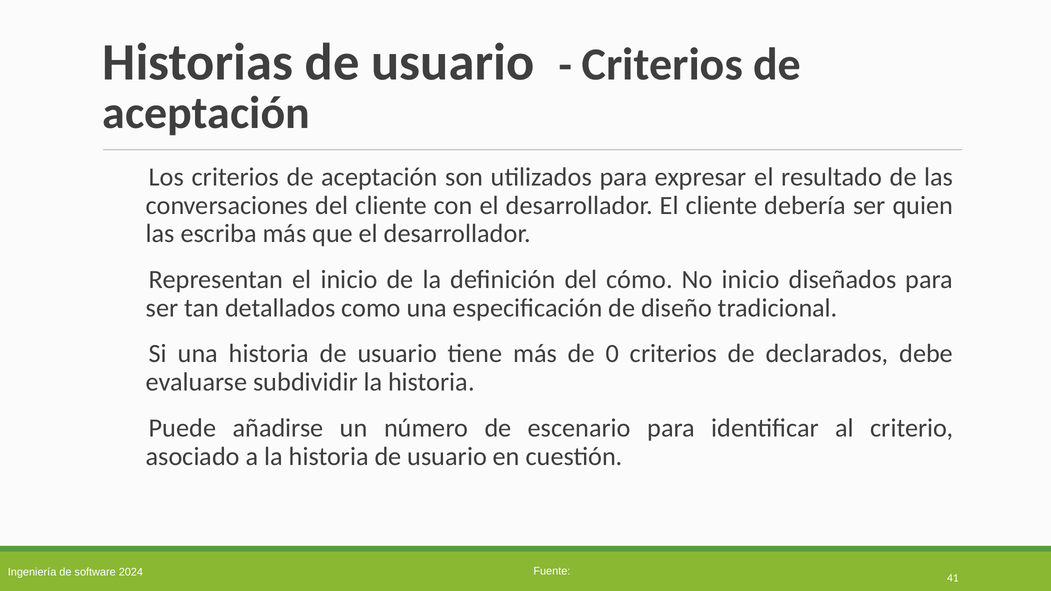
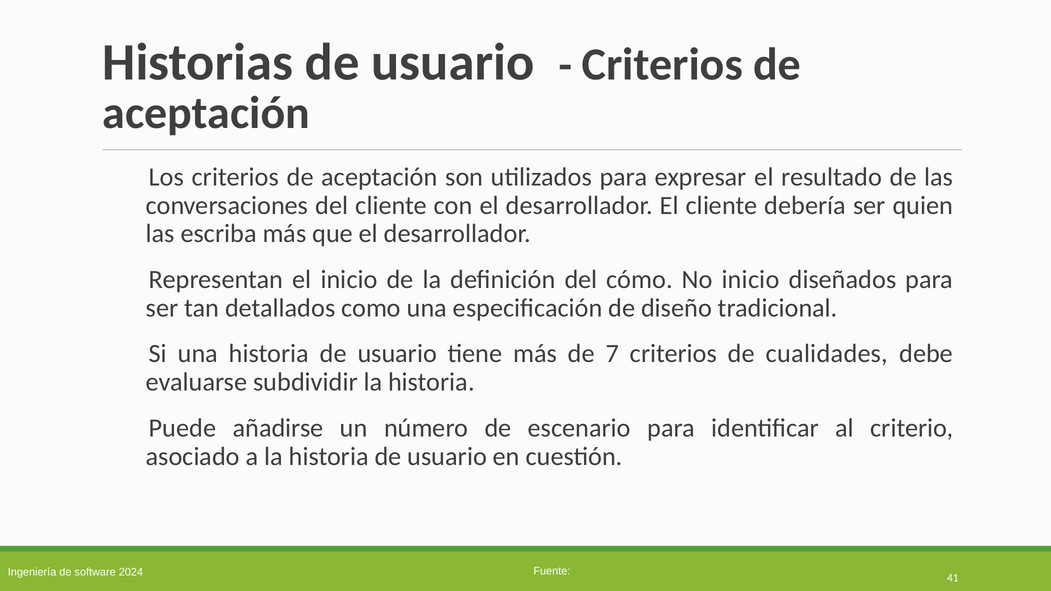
0: 0 -> 7
declarados: declarados -> cualidades
